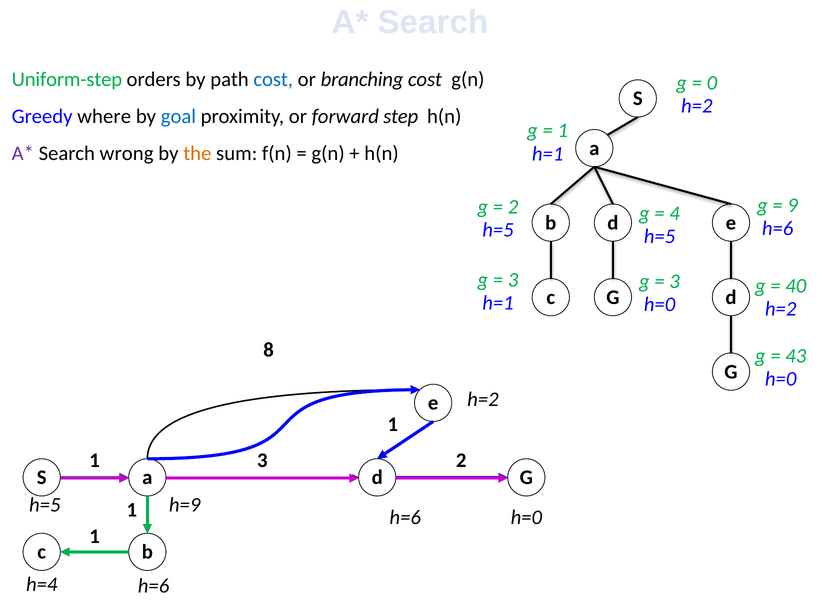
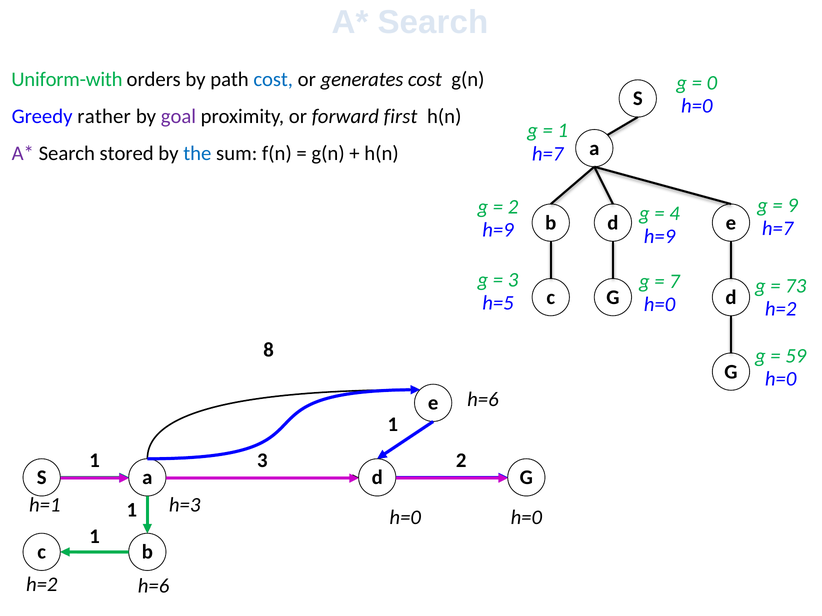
Uniform-step: Uniform-step -> Uniform-with
branching: branching -> generates
h=2 at (697, 106): h=2 -> h=0
where: where -> rather
goal colour: blue -> purple
step: step -> first
wrong: wrong -> stored
the colour: orange -> blue
h=1 at (548, 154): h=1 -> h=7
h=6 at (778, 228): h=6 -> h=7
h=5 at (498, 230): h=5 -> h=9
h=5 at (660, 236): h=5 -> h=9
3 at (675, 282): 3 -> 7
40: 40 -> 73
h=1 at (498, 303): h=1 -> h=5
43: 43 -> 59
e h=2: h=2 -> h=6
h=5 at (45, 505): h=5 -> h=1
h=9: h=9 -> h=3
h=6 at (405, 518): h=6 -> h=0
h=4 at (42, 585): h=4 -> h=2
